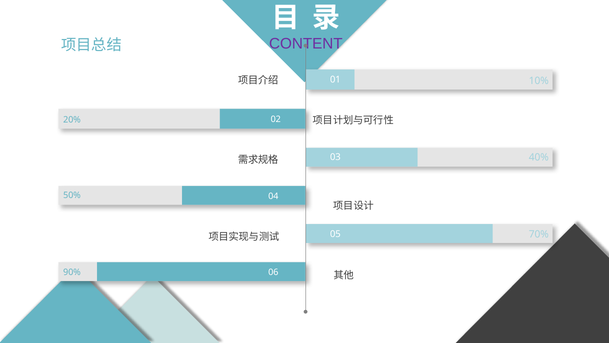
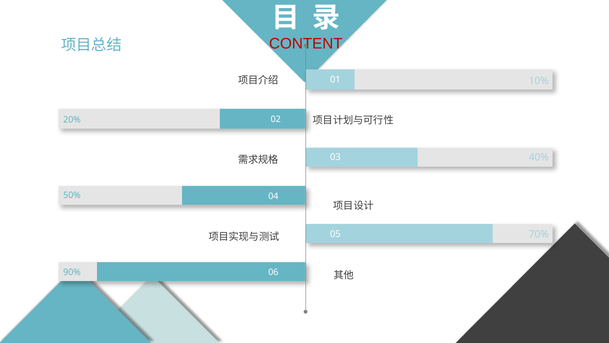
CONTENT colour: purple -> red
